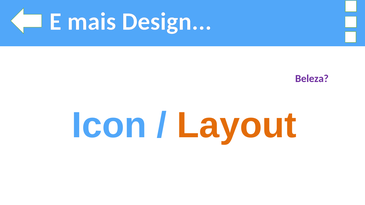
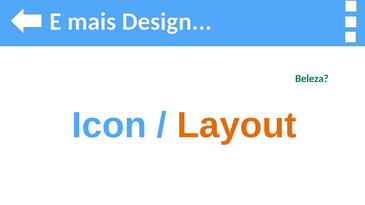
Beleza colour: purple -> green
